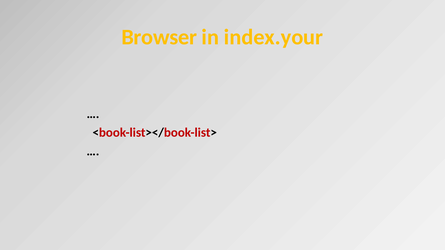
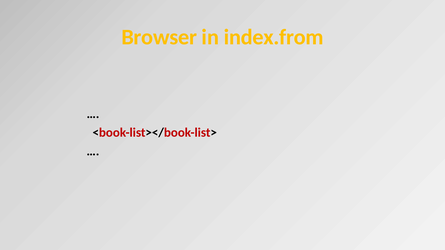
index.your: index.your -> index.from
